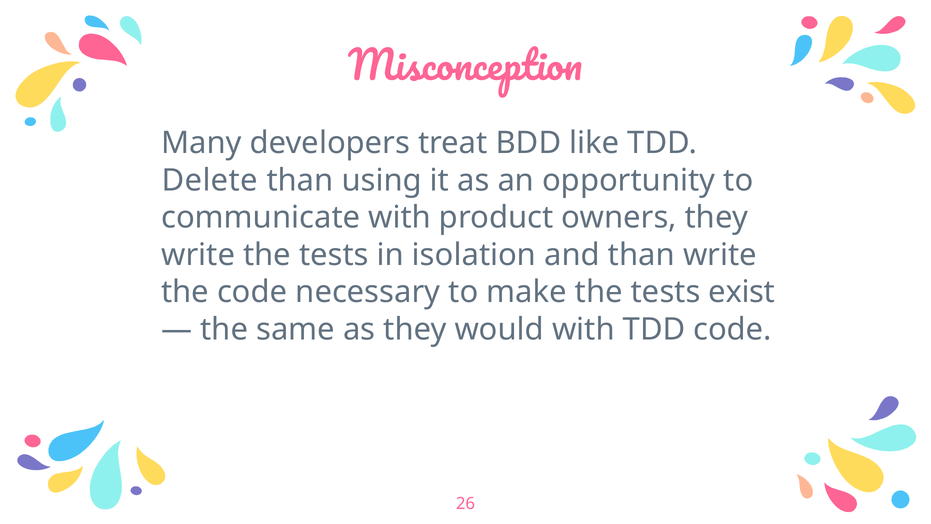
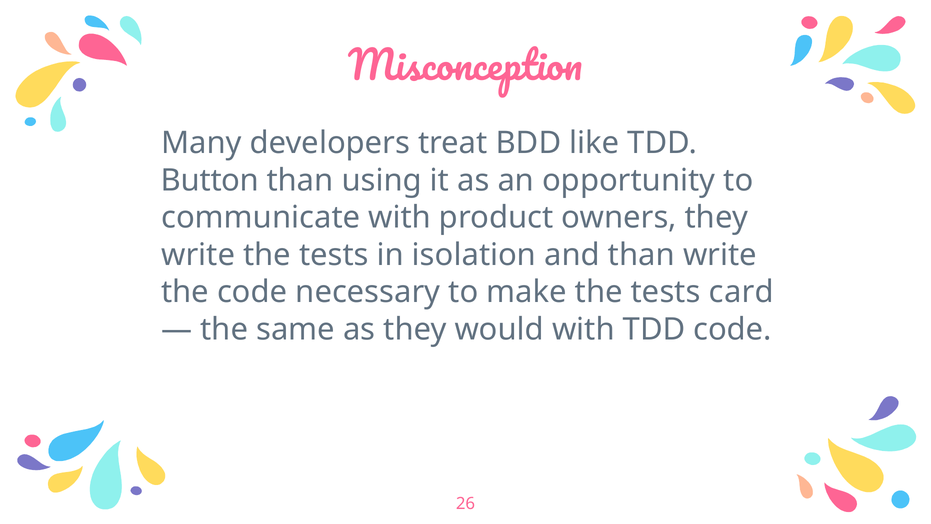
Delete: Delete -> Button
exist: exist -> card
